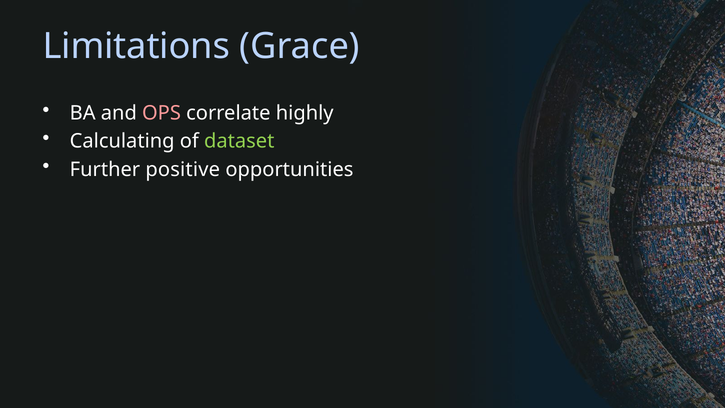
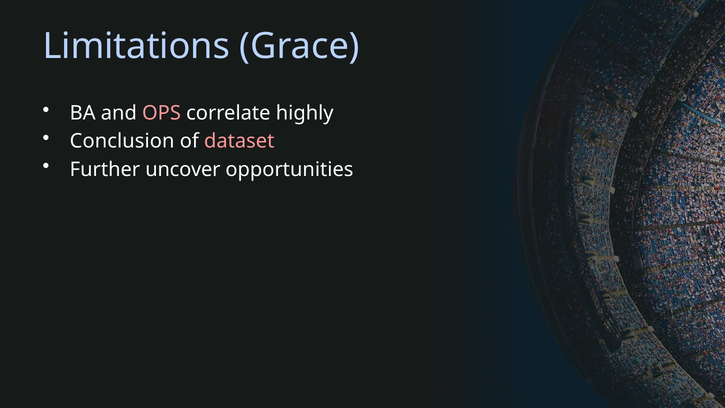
Calculating: Calculating -> Conclusion
dataset colour: light green -> pink
positive: positive -> uncover
